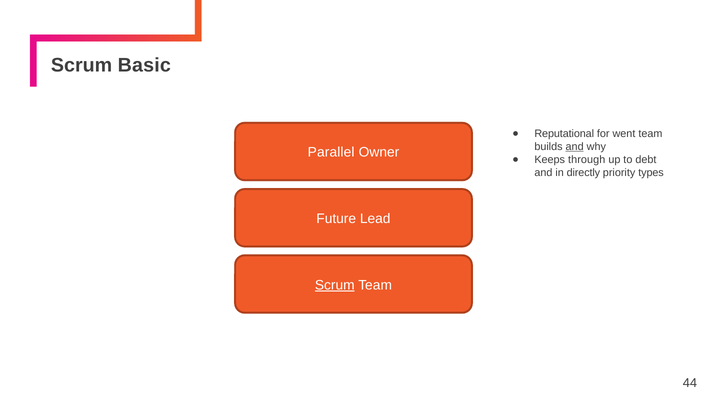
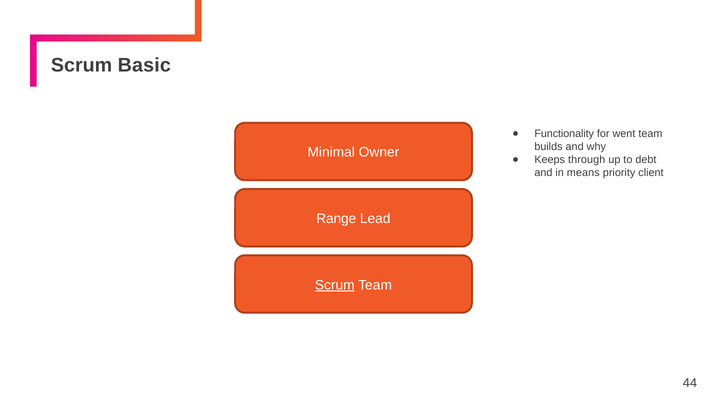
Reputational: Reputational -> Functionality
and at (575, 147) underline: present -> none
Parallel: Parallel -> Minimal
directly: directly -> means
types: types -> client
Future: Future -> Range
